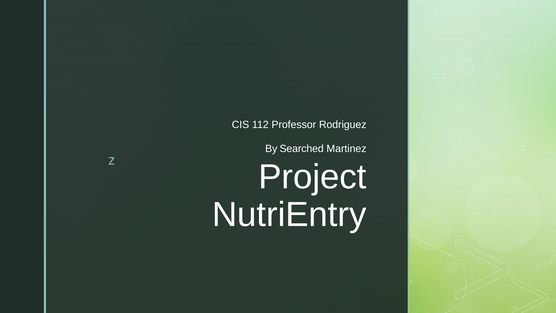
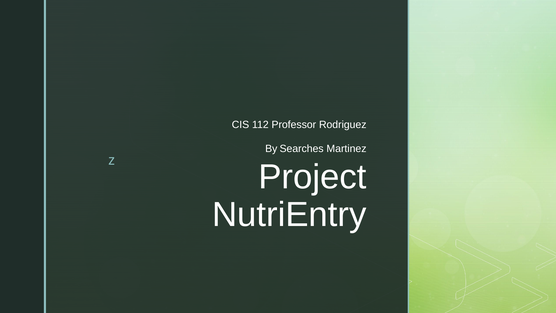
Searched: Searched -> Searches
